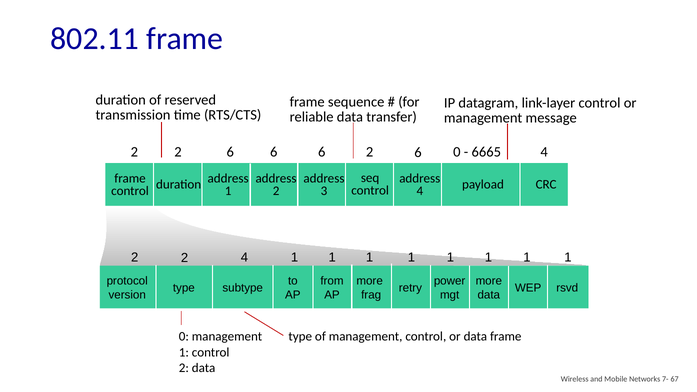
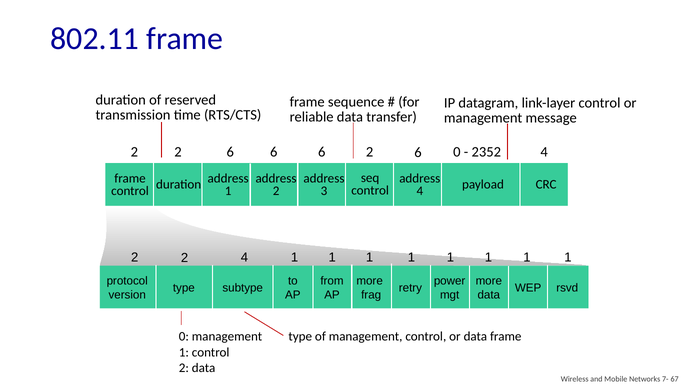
6665: 6665 -> 2352
